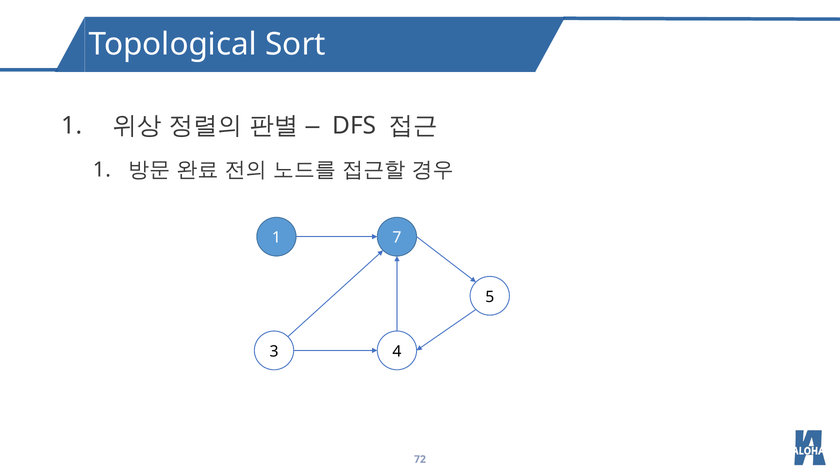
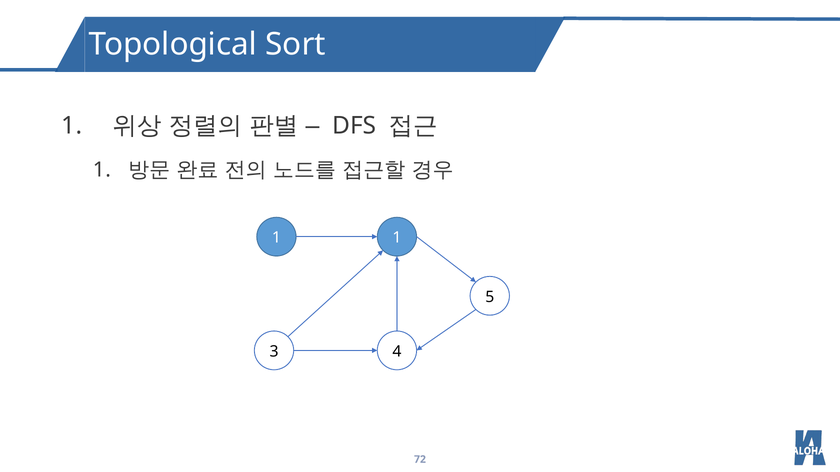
1 7: 7 -> 1
